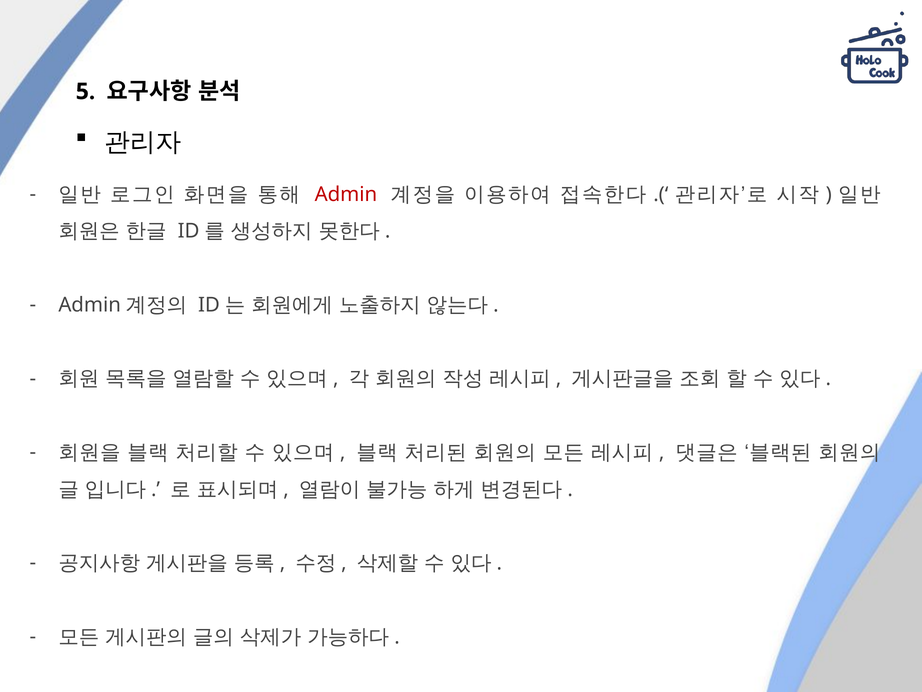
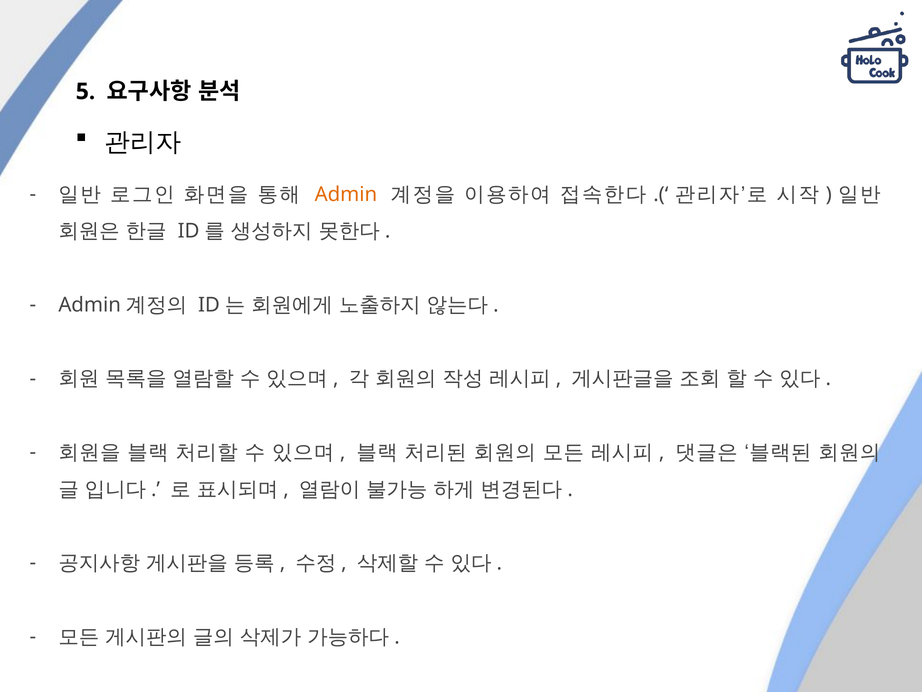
Admin colour: red -> orange
